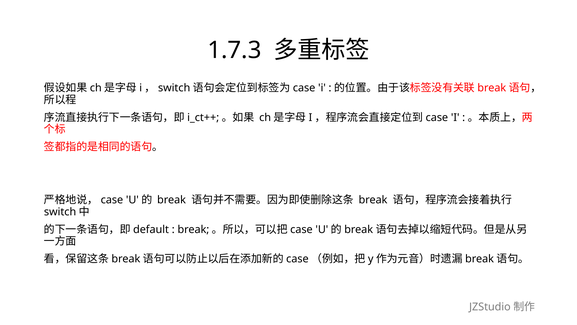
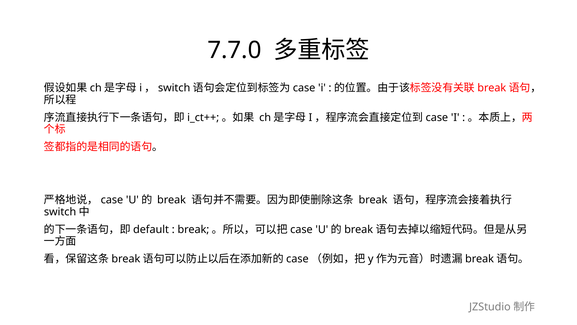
1.7.3: 1.7.3 -> 7.7.0
